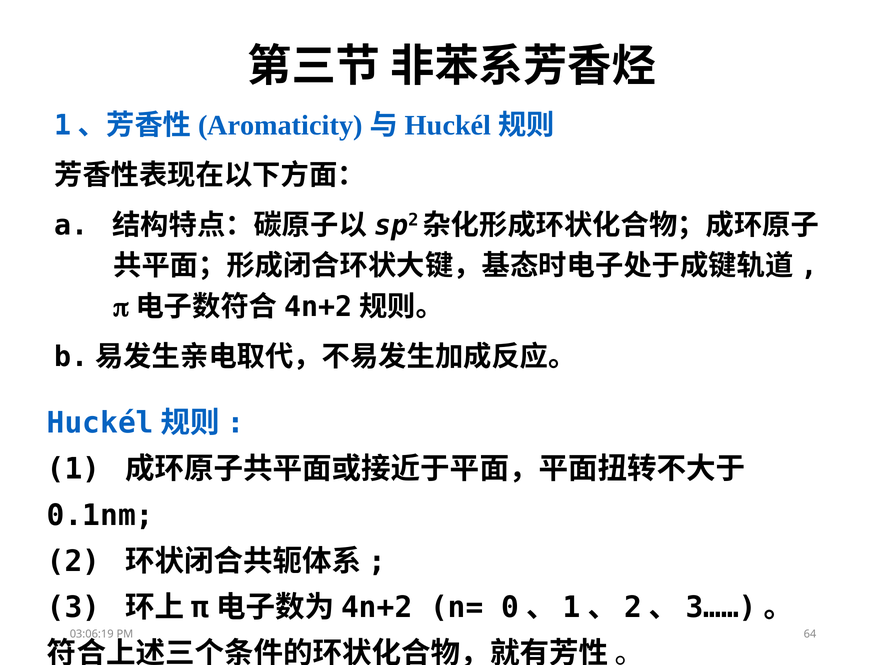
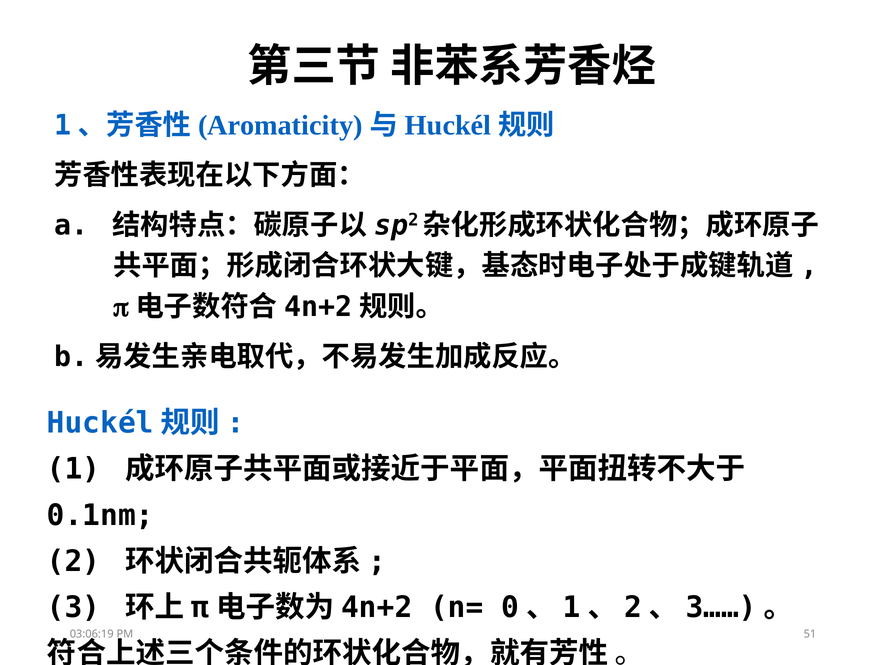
64: 64 -> 51
